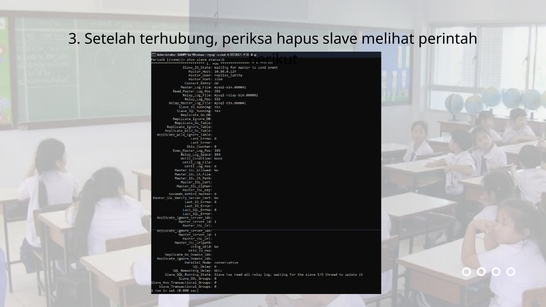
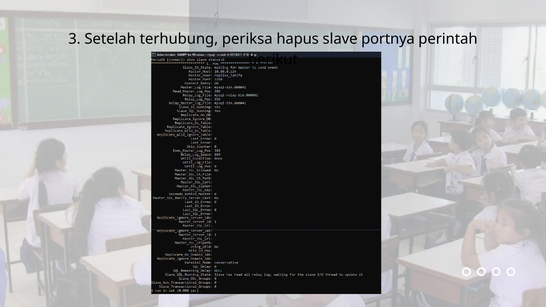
melihat: melihat -> portnya
